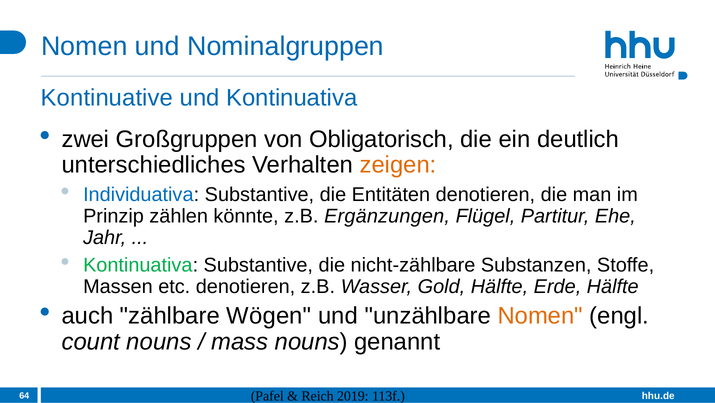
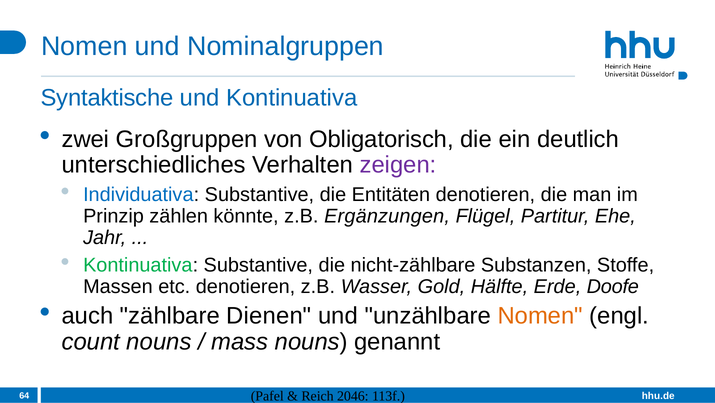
Kontinuative: Kontinuative -> Syntaktische
zeigen colour: orange -> purple
Erde Hälfte: Hälfte -> Doofe
Wögen: Wögen -> Dienen
2019: 2019 -> 2046
